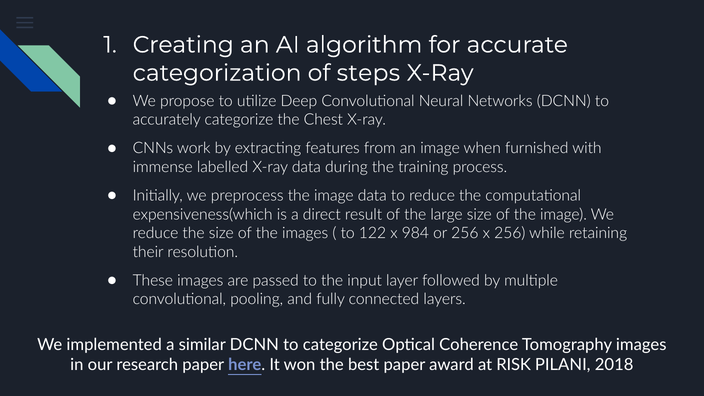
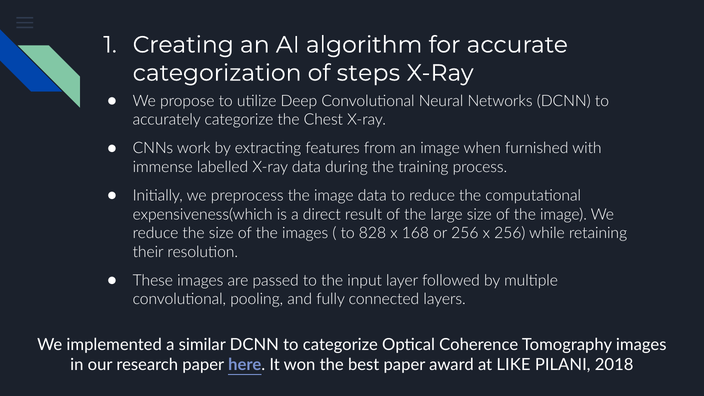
122: 122 -> 828
984: 984 -> 168
RISK: RISK -> LIKE
